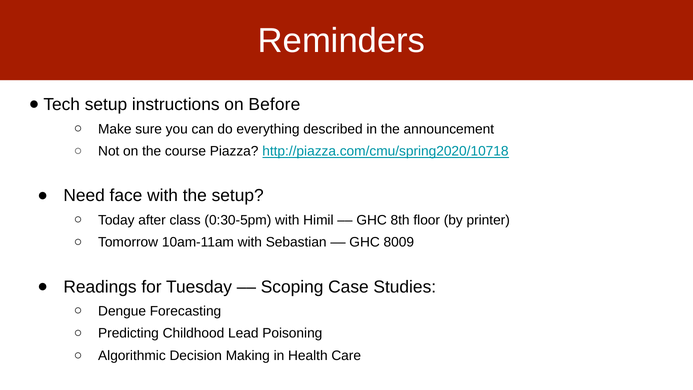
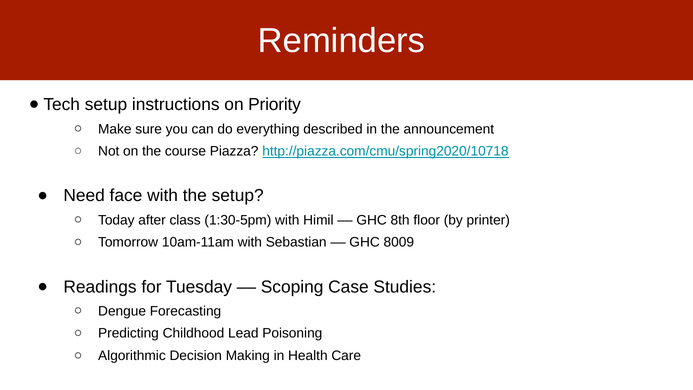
Before: Before -> Priority
0:30-5pm: 0:30-5pm -> 1:30-5pm
